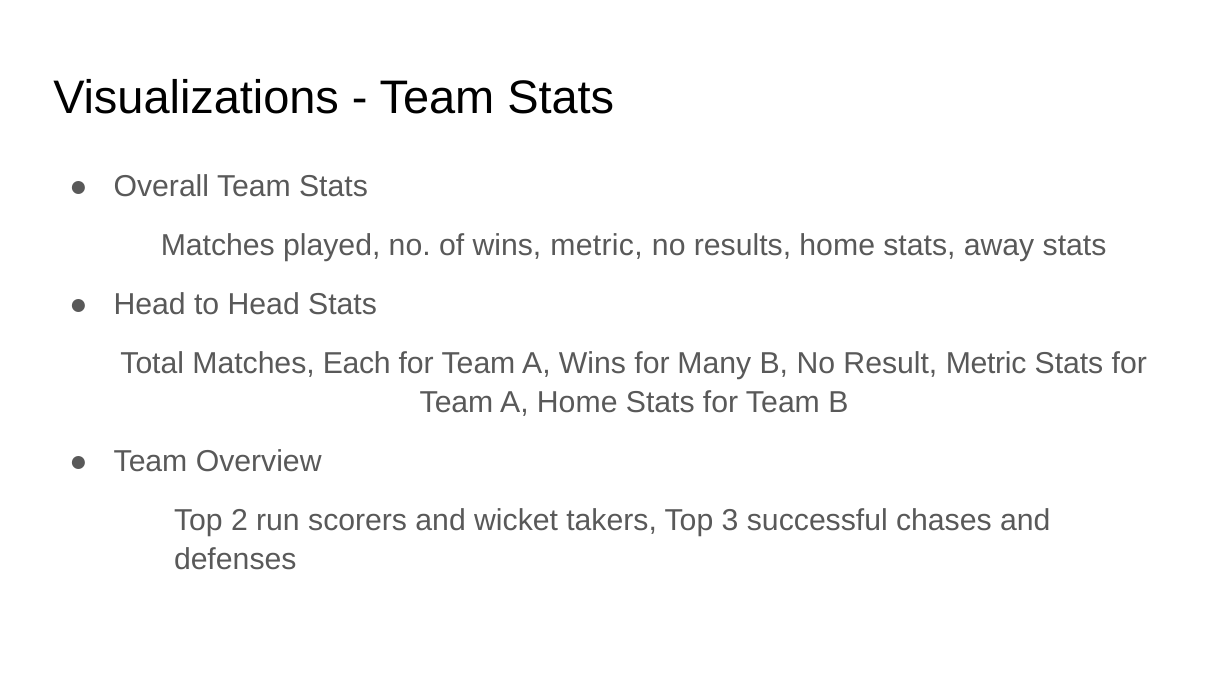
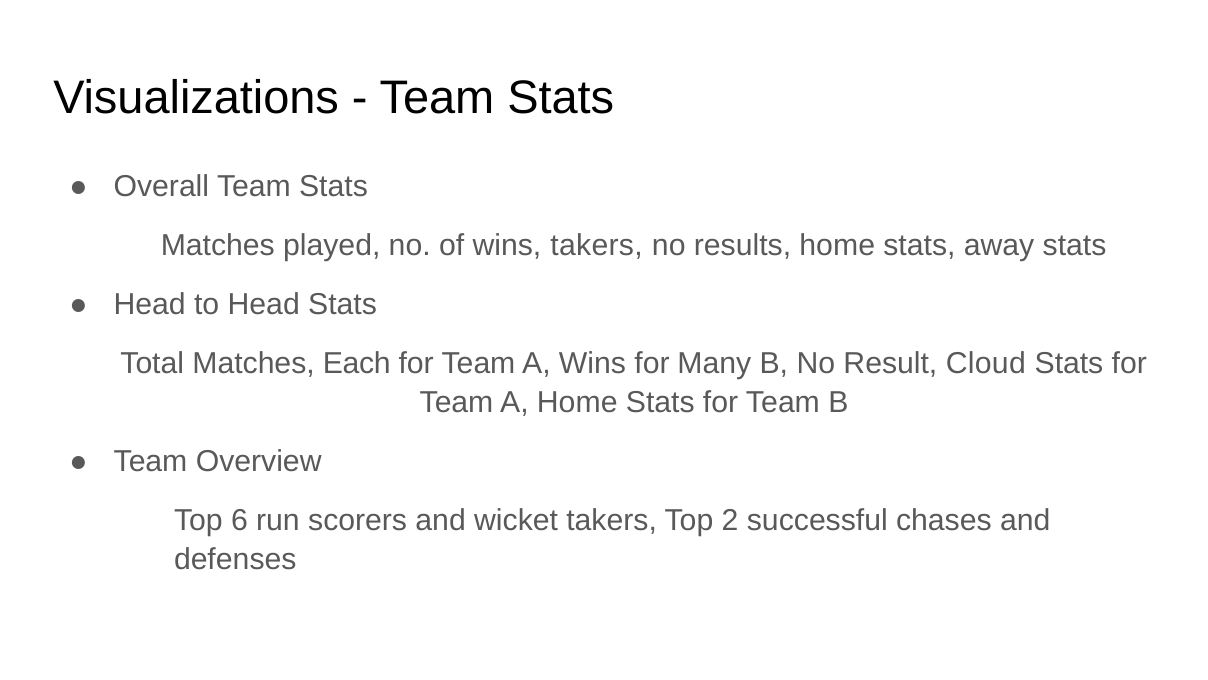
wins metric: metric -> takers
Result Metric: Metric -> Cloud
2: 2 -> 6
3: 3 -> 2
